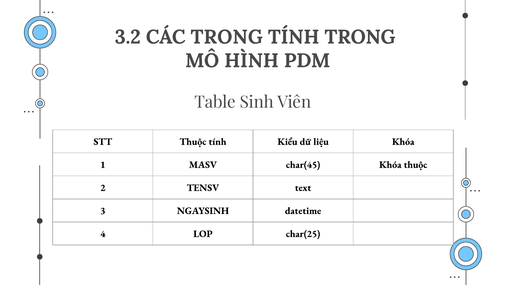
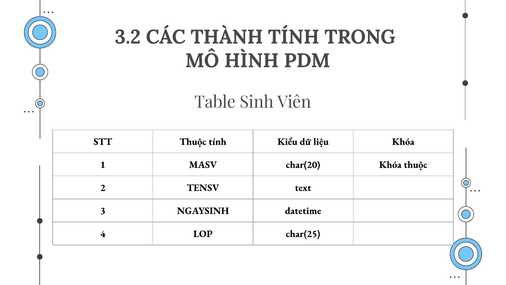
CÁC TRONG: TRONG -> THÀNH
char(45: char(45 -> char(20
